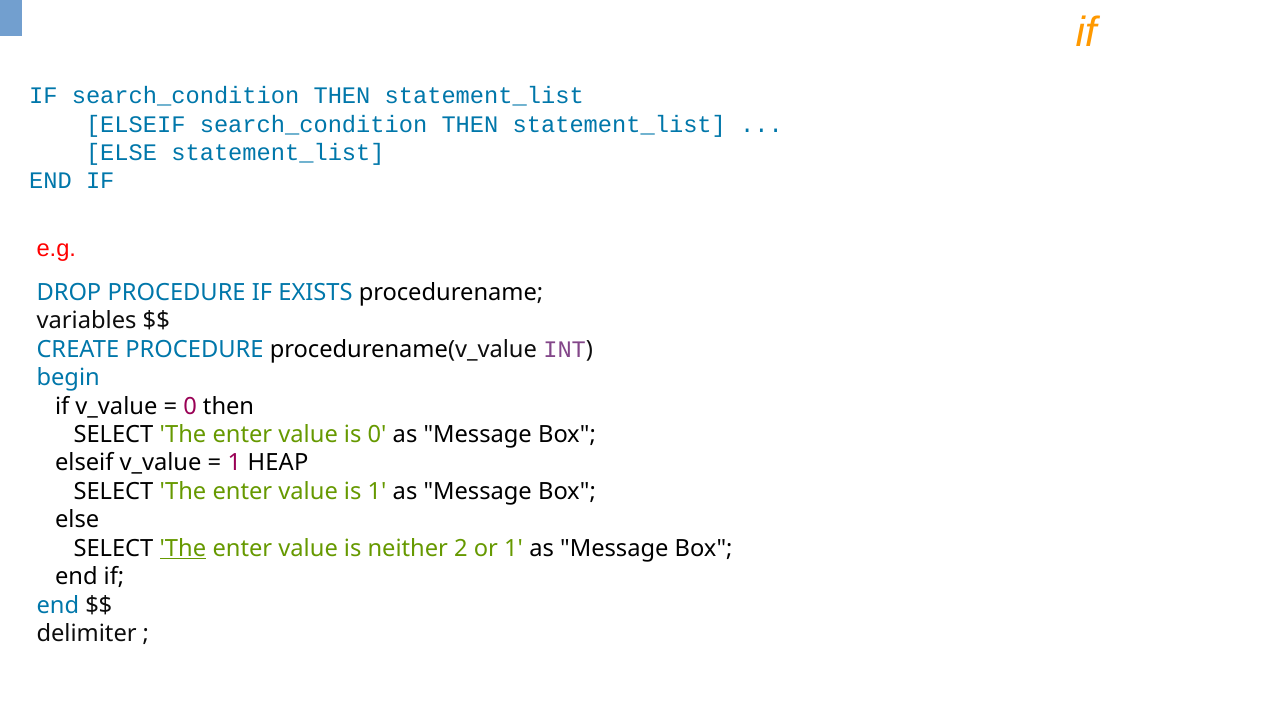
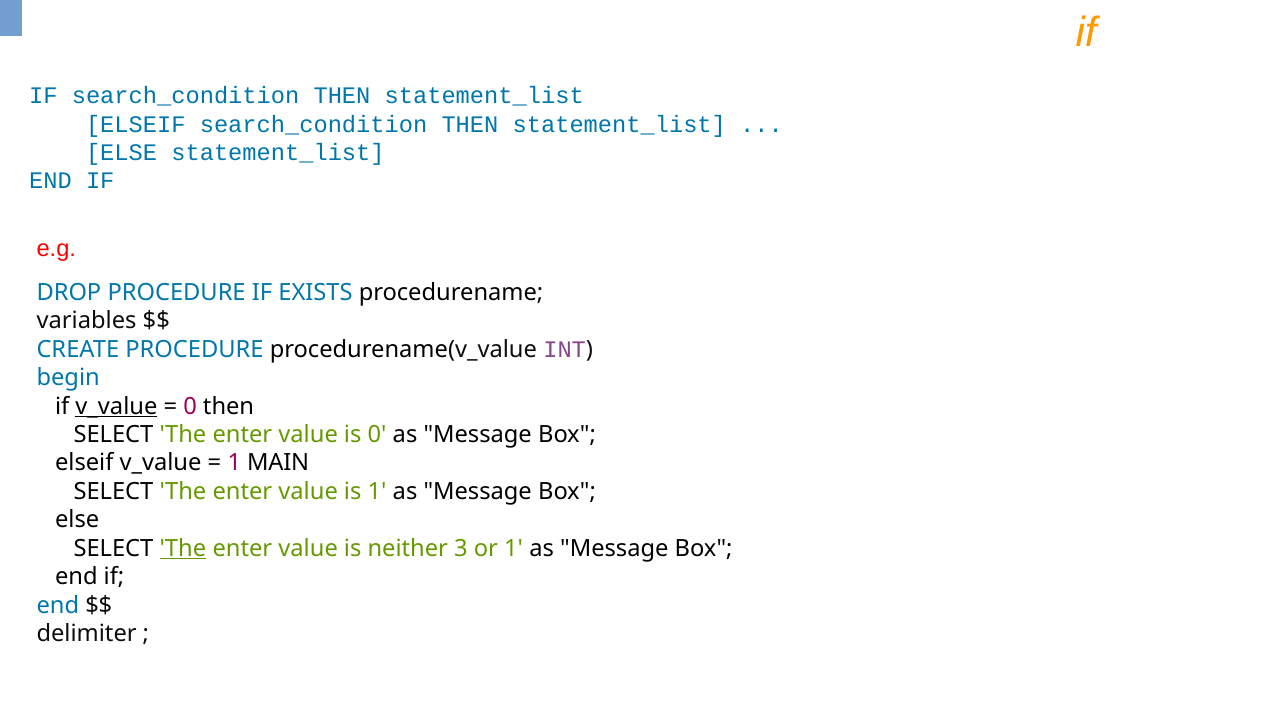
v_value at (116, 406) underline: none -> present
HEAP: HEAP -> MAIN
2: 2 -> 3
